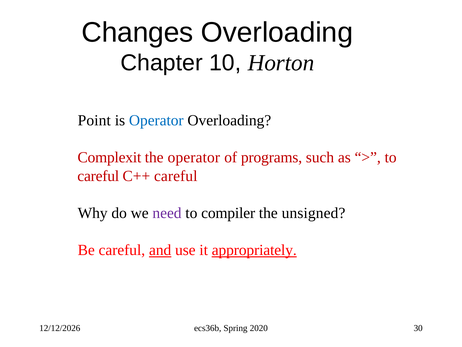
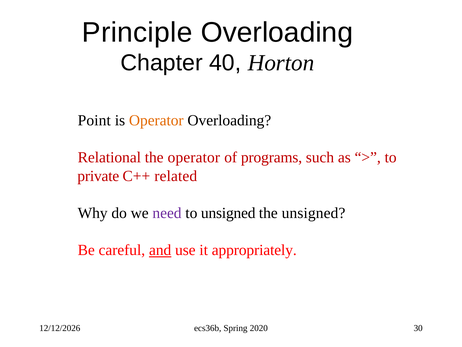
Changes: Changes -> Principle
10: 10 -> 40
Operator at (156, 120) colour: blue -> orange
Complexit: Complexit -> Relational
careful at (98, 176): careful -> private
C++ careful: careful -> related
to compiler: compiler -> unsigned
appropriately underline: present -> none
